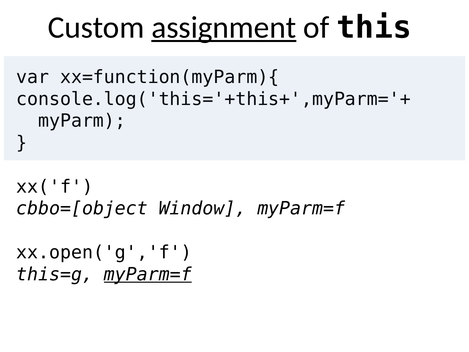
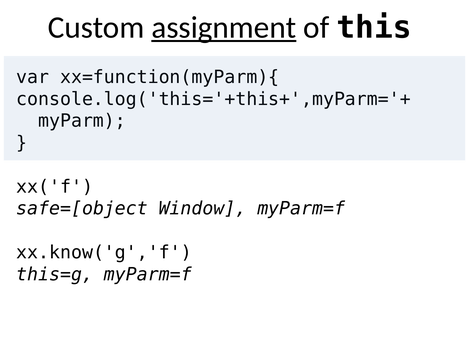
cbbo=[object: cbbo=[object -> safe=[object
xx.open('g','f: xx.open('g','f -> xx.know('g','f
myParm=f at (148, 274) underline: present -> none
